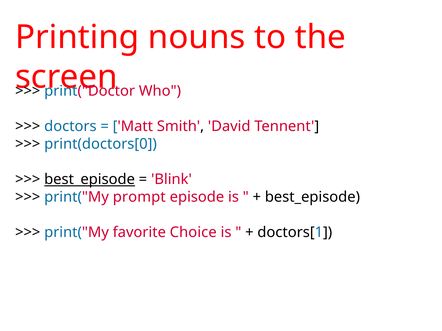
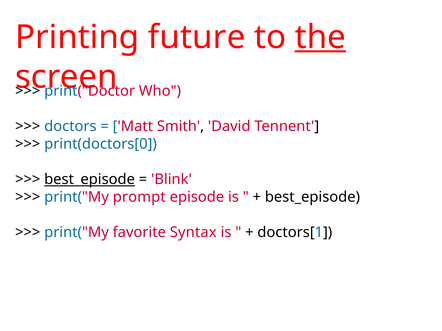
nouns: nouns -> future
the underline: none -> present
Choice: Choice -> Syntax
